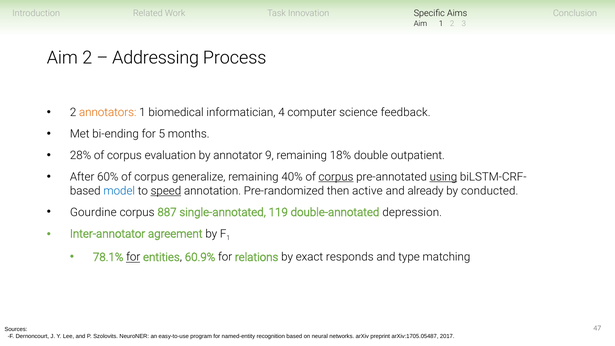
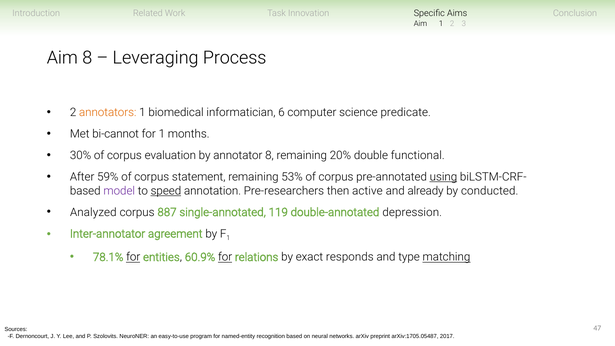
Aim 2: 2 -> 8
Addressing: Addressing -> Leveraging
4: 4 -> 6
feedback: feedback -> predicate
bi-ending: bi-ending -> bi-cannot
for 5: 5 -> 1
28%: 28% -> 30%
annotator 9: 9 -> 8
18%: 18% -> 20%
outpatient: outpatient -> functional
60%: 60% -> 59%
generalize: generalize -> statement
40%: 40% -> 53%
corpus at (336, 177) underline: present -> none
model colour: blue -> purple
Pre-randomized: Pre-randomized -> Pre-researchers
Gourdine: Gourdine -> Analyzed
for at (225, 257) underline: none -> present
matching underline: none -> present
